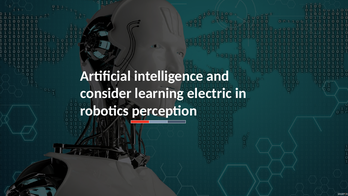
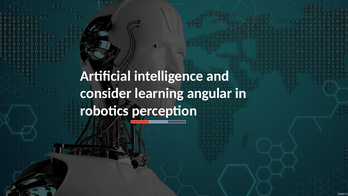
electric: electric -> angular
